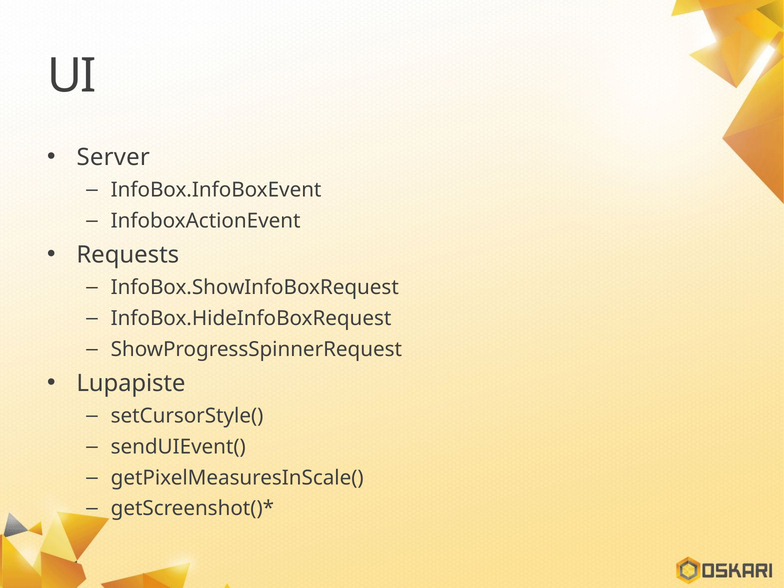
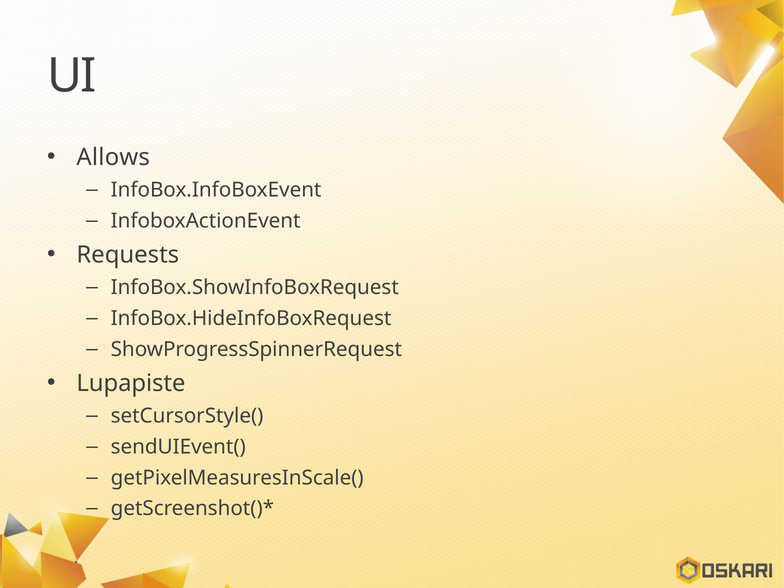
Server: Server -> Allows
